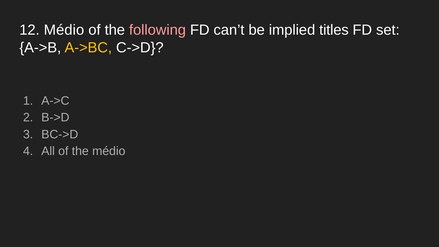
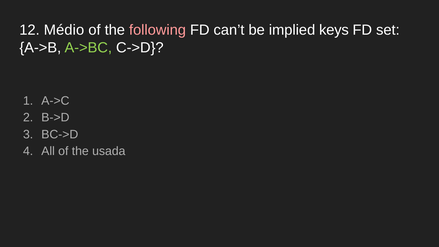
titles: titles -> keys
A->BC colour: yellow -> light green
the médio: médio -> usada
